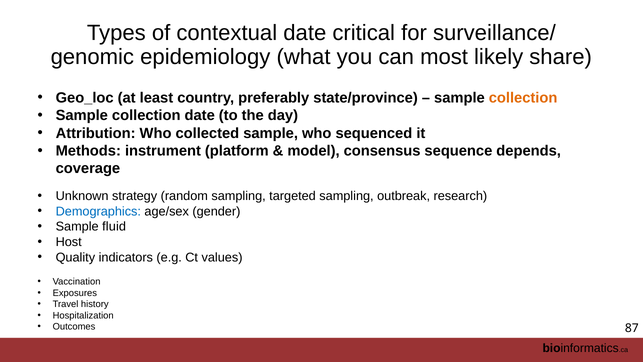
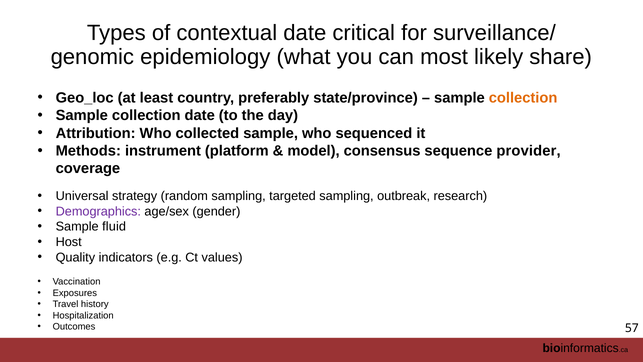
depends: depends -> provider
Unknown: Unknown -> Universal
Demographics colour: blue -> purple
87: 87 -> 57
